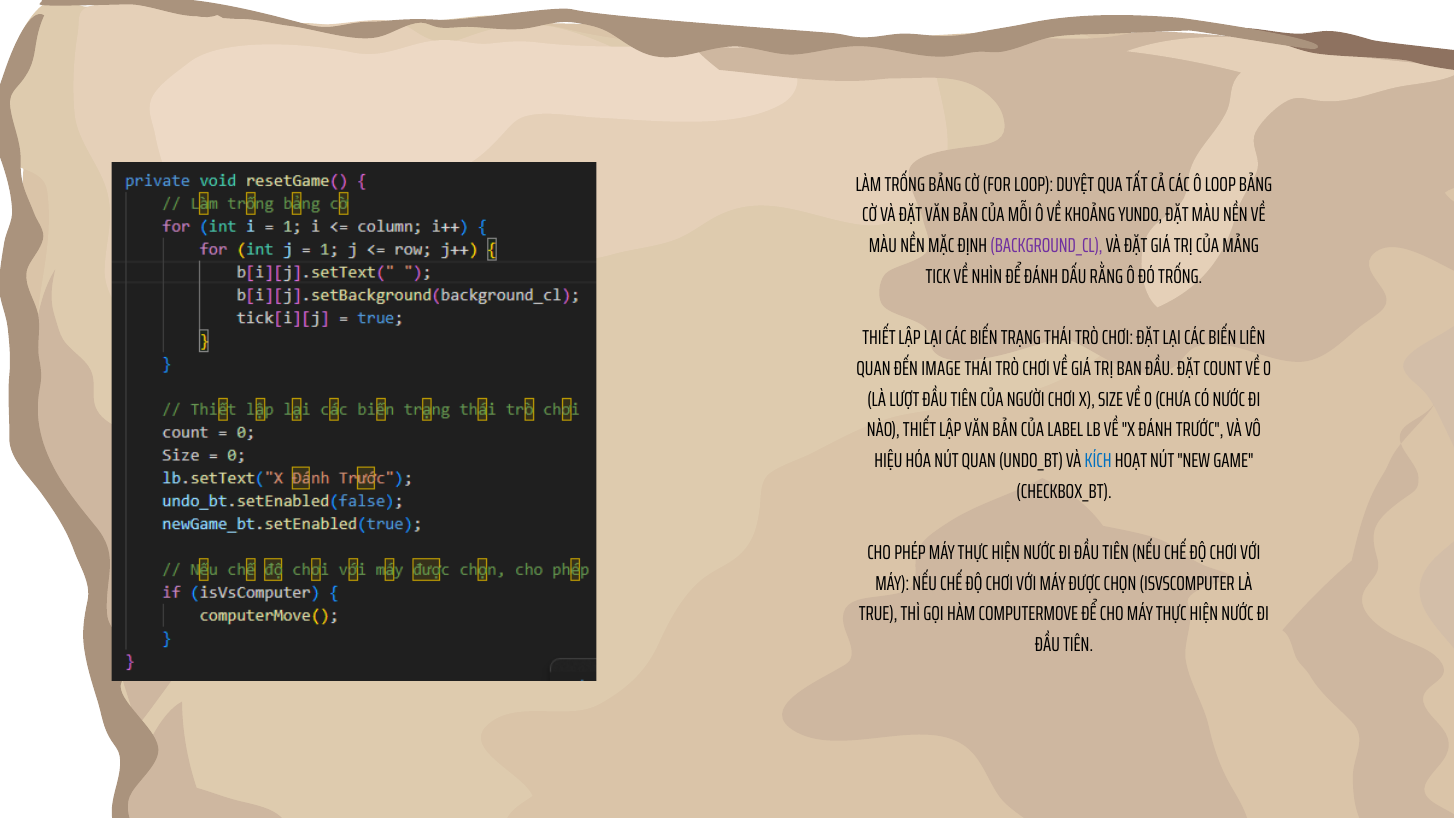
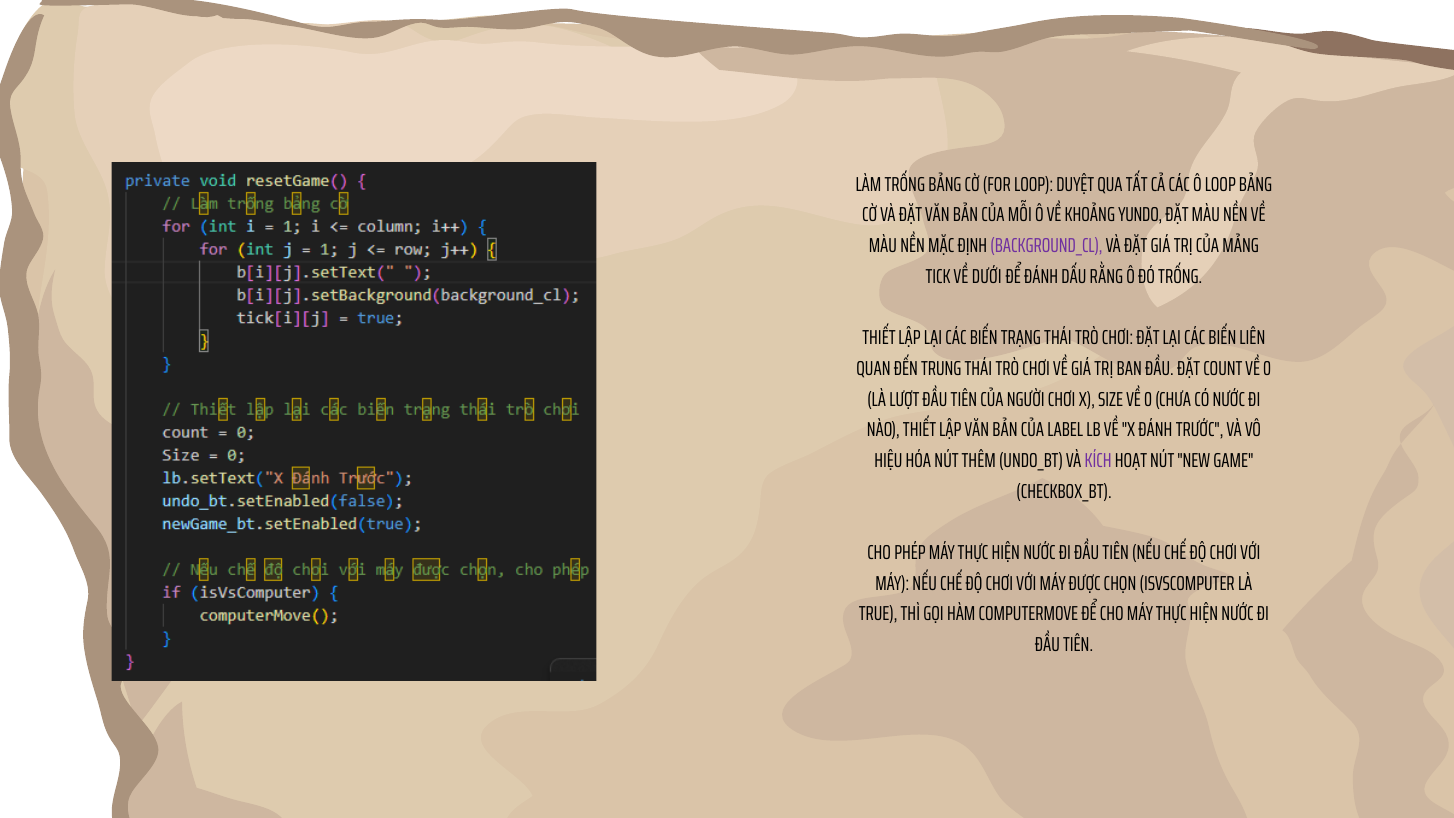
NHÌN: NHÌN -> DƯỚI
IMAGE: IMAGE -> TRUNG
NÚT QUAN: QUAN -> THÊM
KÍCH colour: blue -> purple
